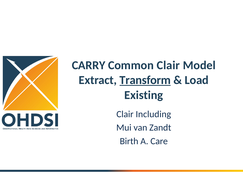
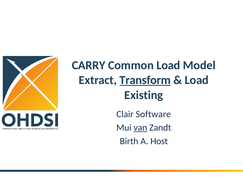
Common Clair: Clair -> Load
Including: Including -> Software
van underline: none -> present
Care: Care -> Host
